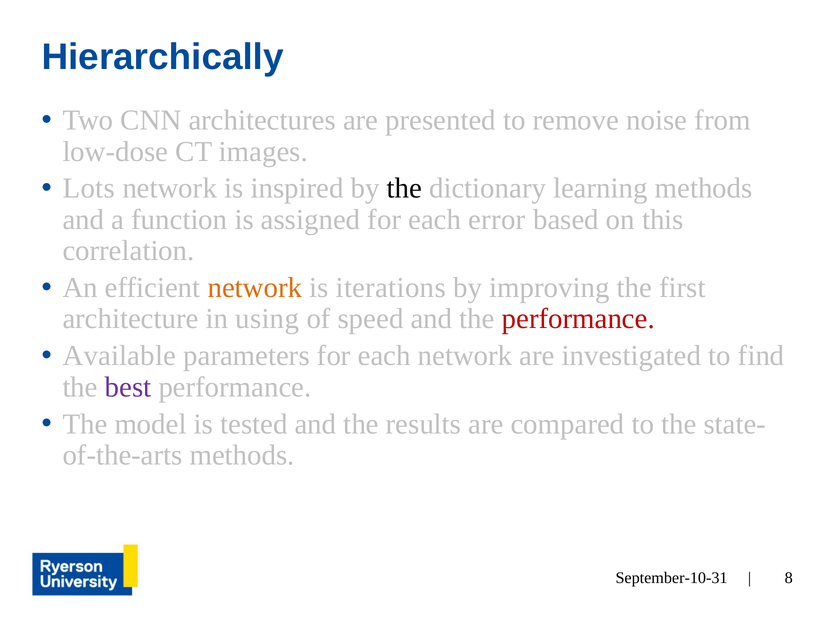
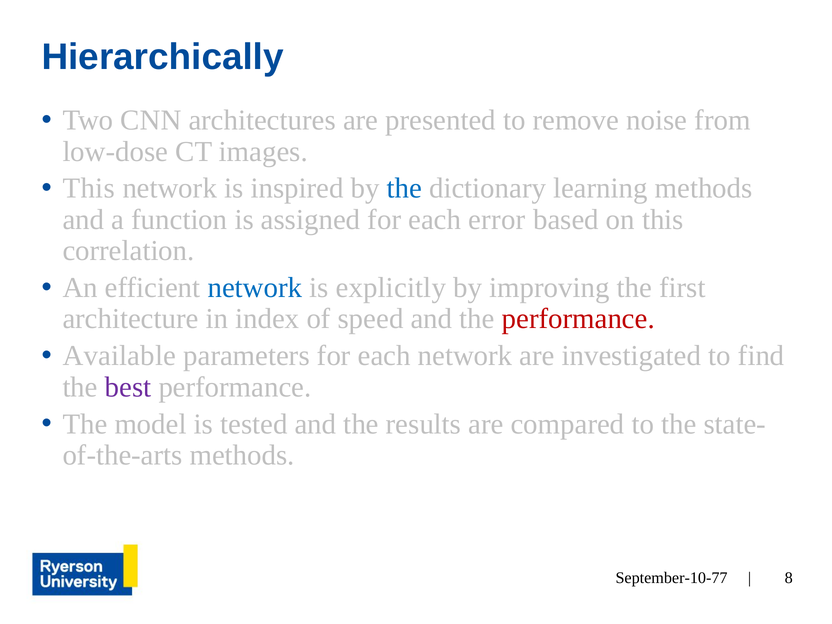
Lots at (89, 188): Lots -> This
the at (404, 188) colour: black -> blue
network at (255, 288) colour: orange -> blue
iterations: iterations -> explicitly
using: using -> index
September-10-31: September-10-31 -> September-10-77
